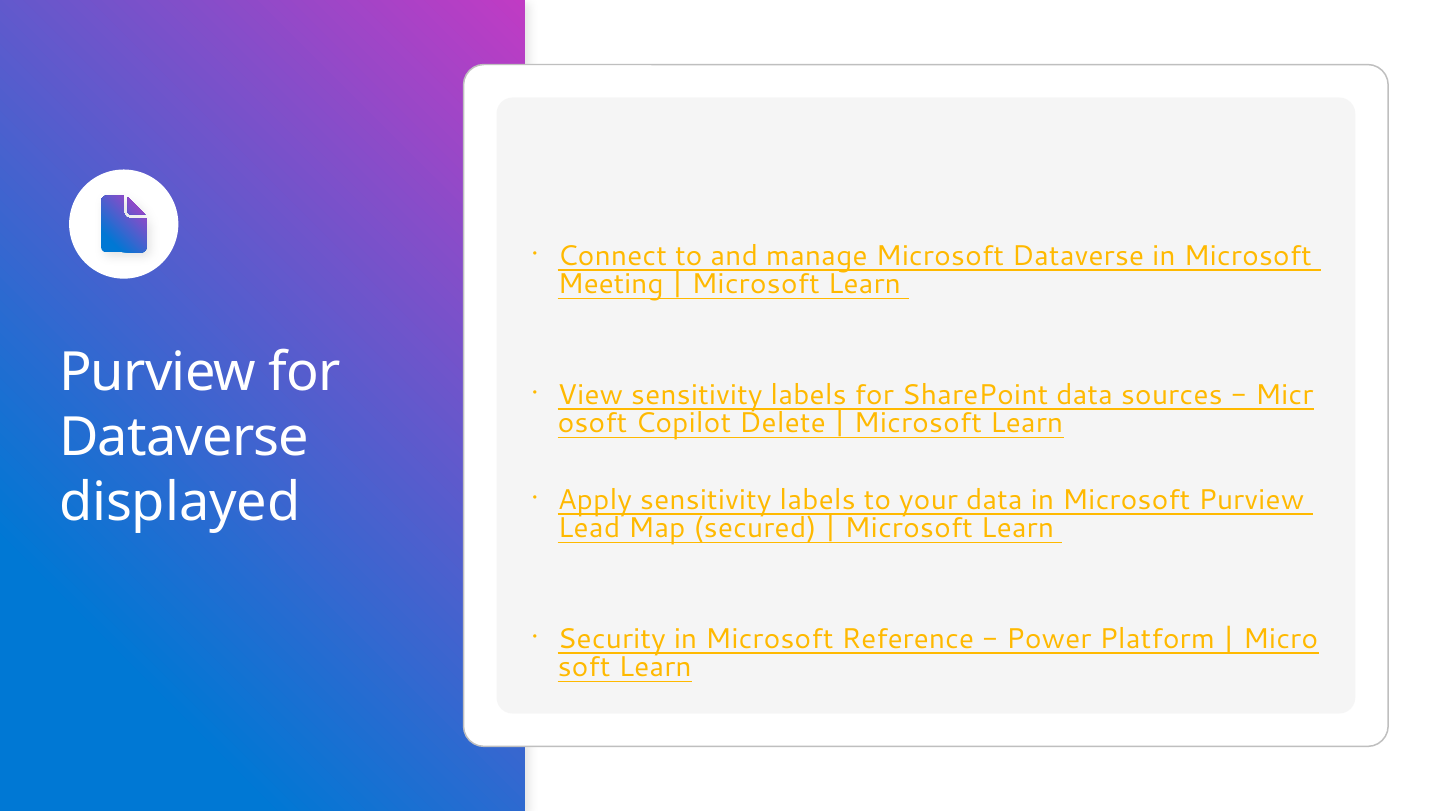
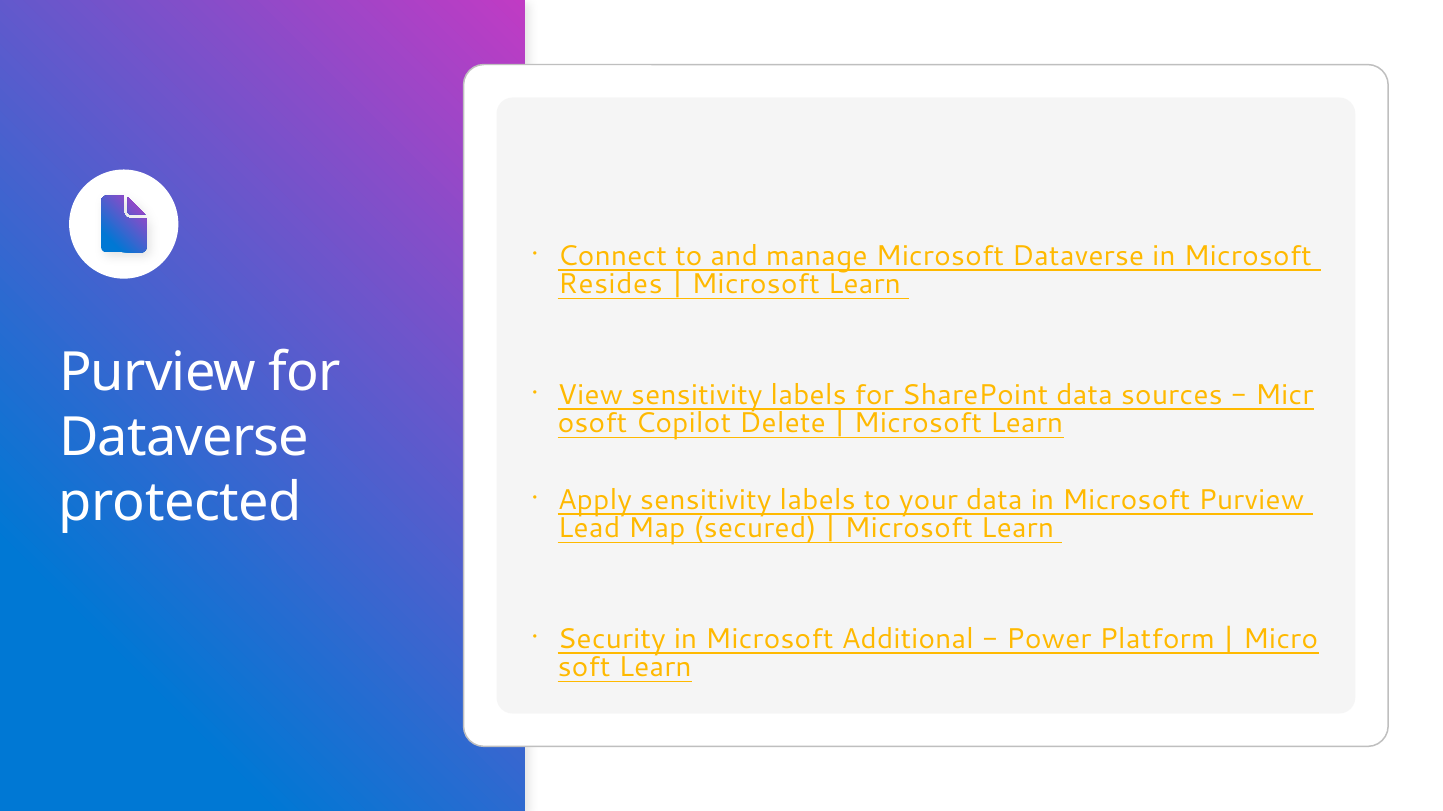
Meeting: Meeting -> Resides
displayed: displayed -> protected
Reference: Reference -> Additional
